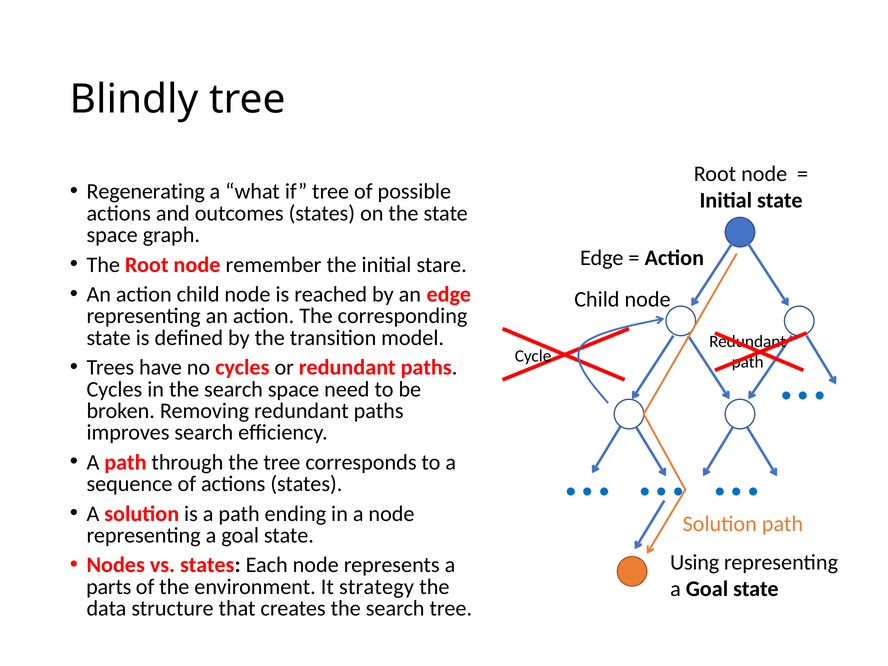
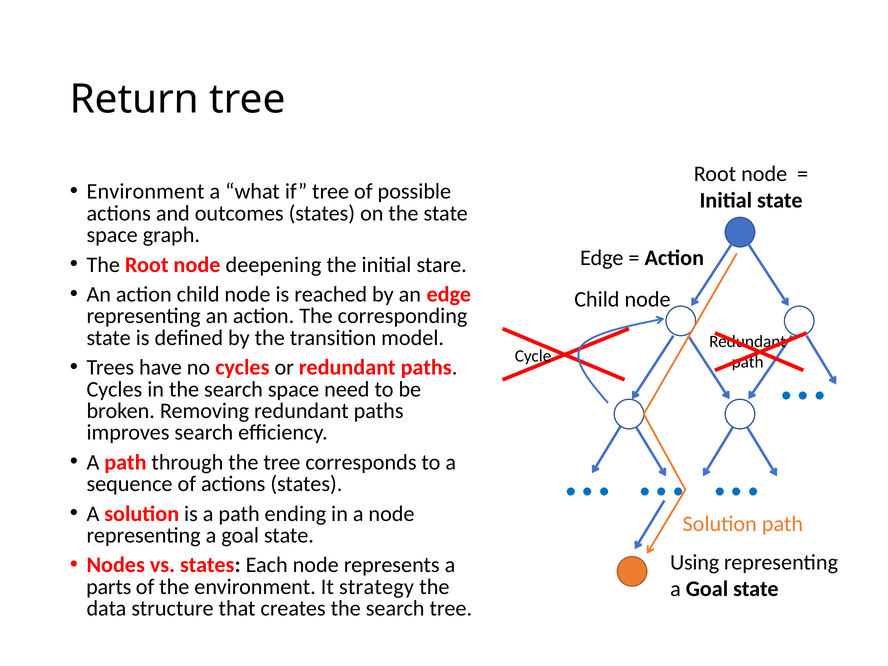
Blindly: Blindly -> Return
Regenerating at (146, 192): Regenerating -> Environment
remember: remember -> deepening
